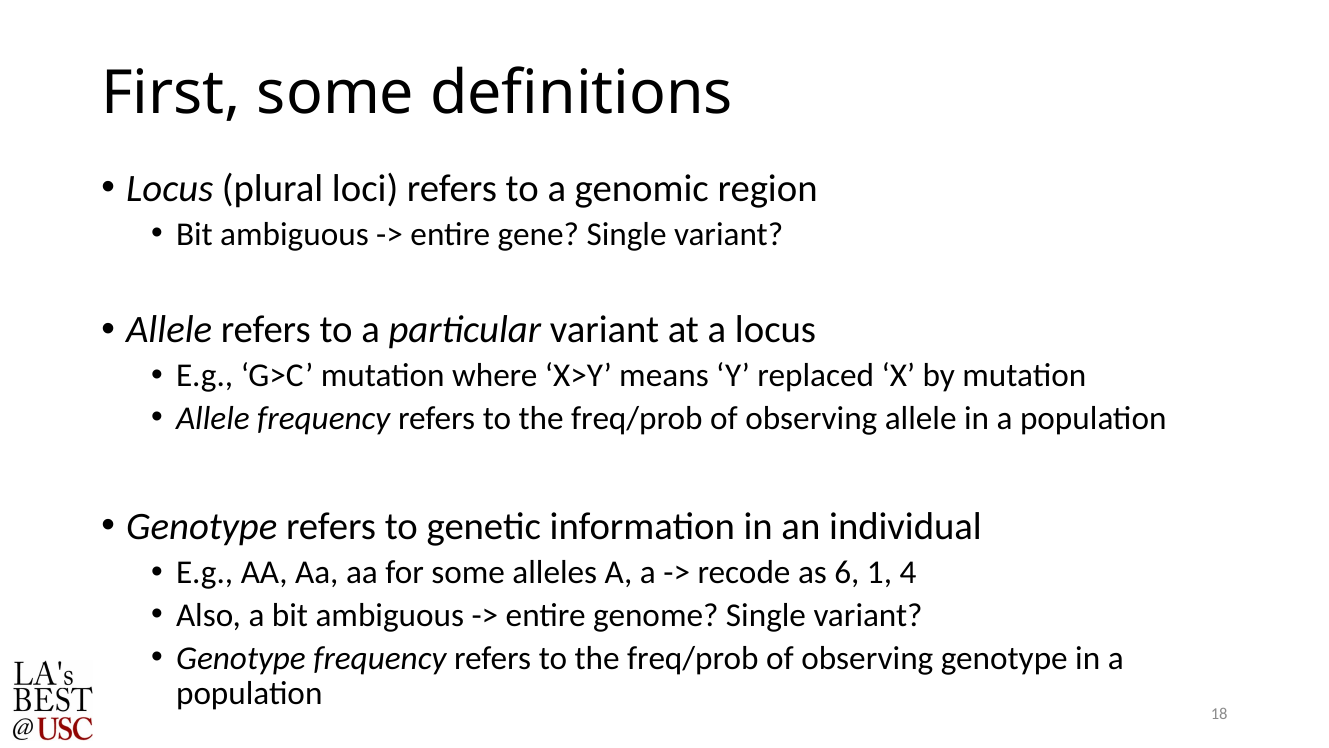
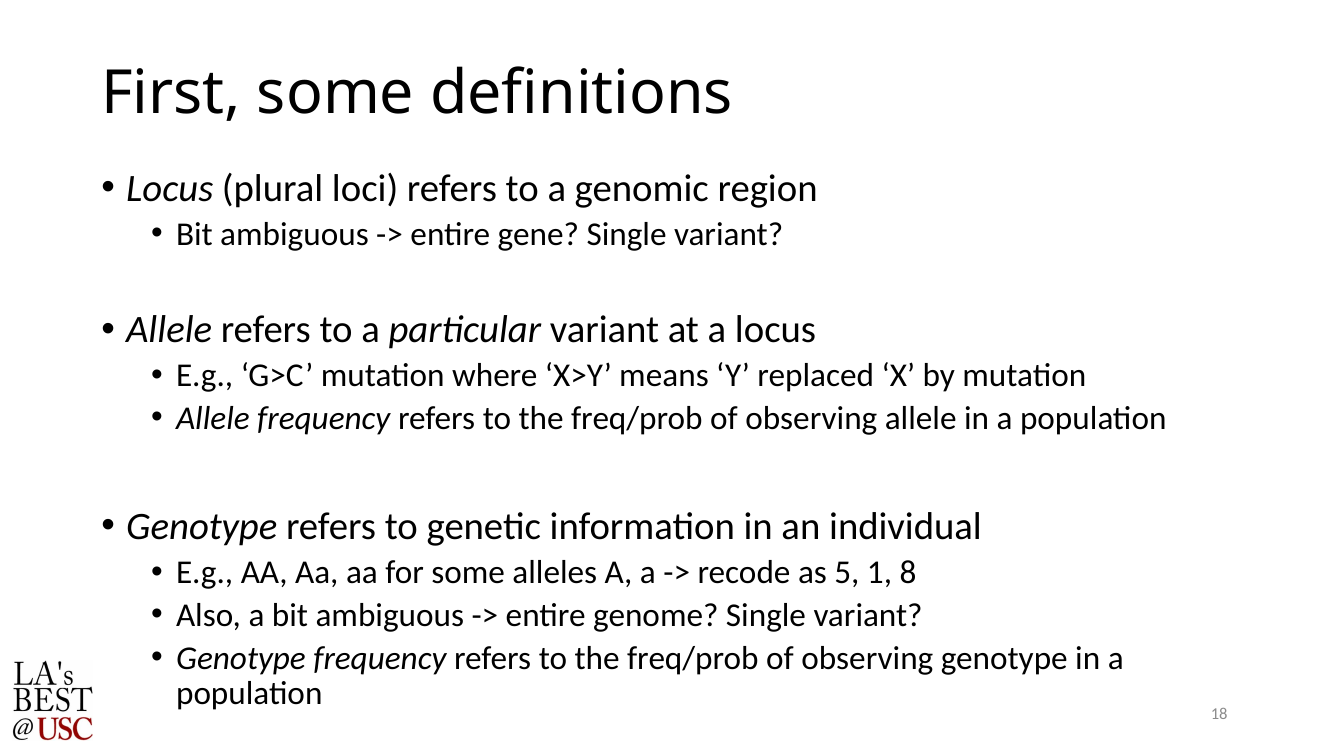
6: 6 -> 5
4: 4 -> 8
